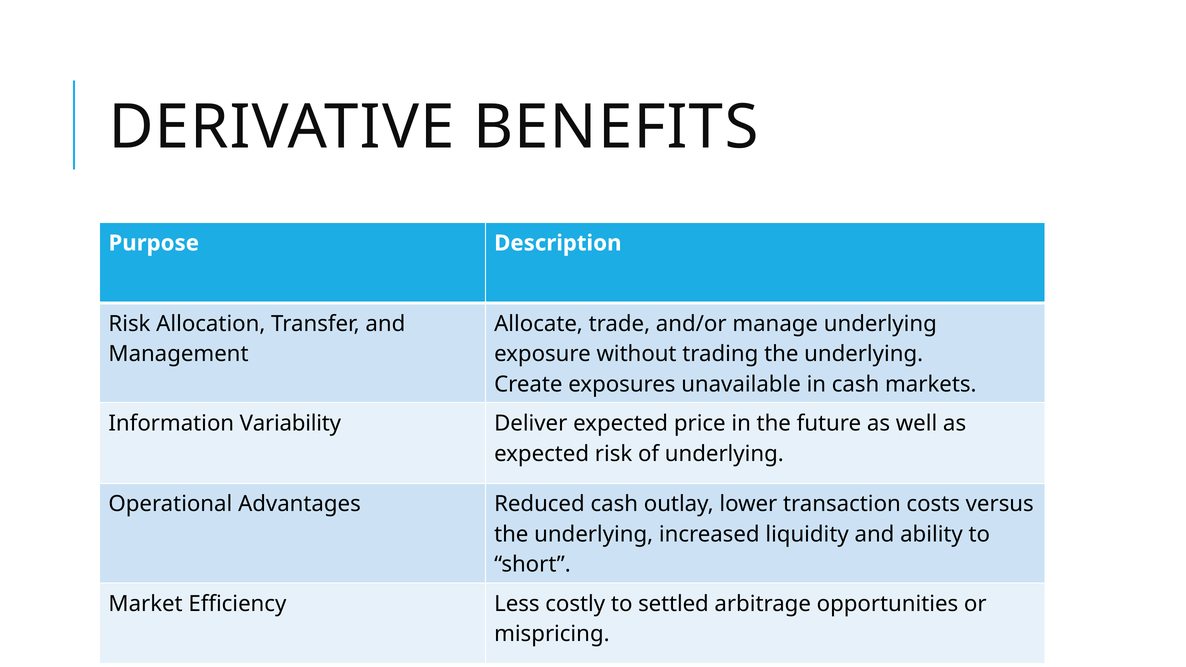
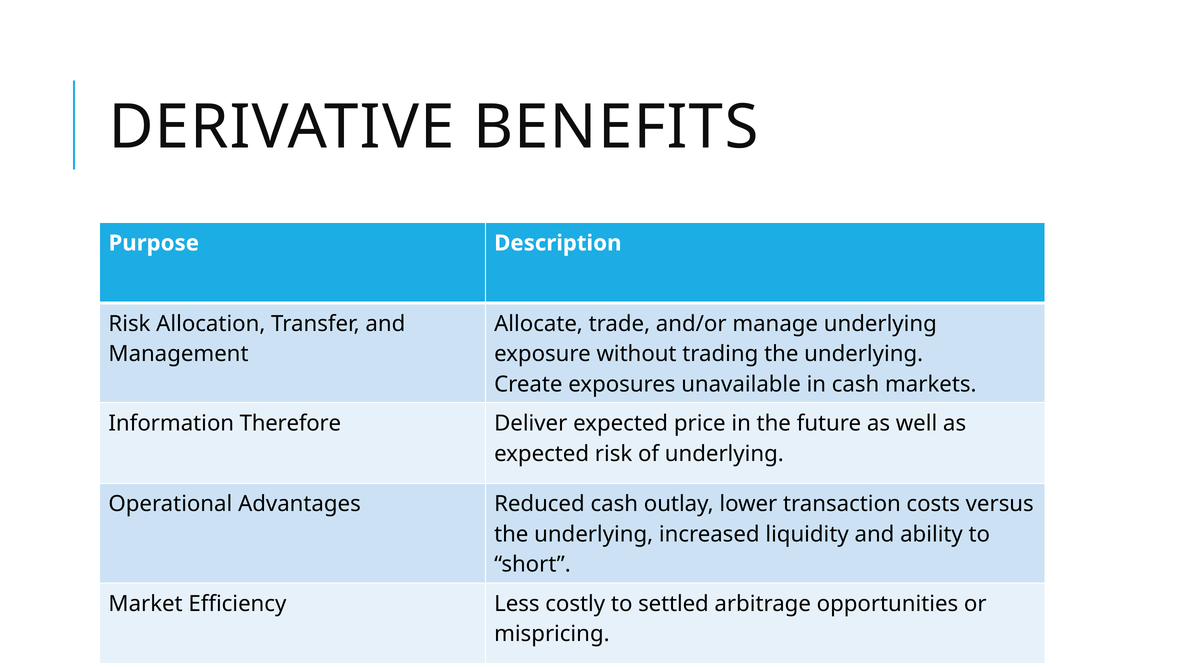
Variability: Variability -> Therefore
